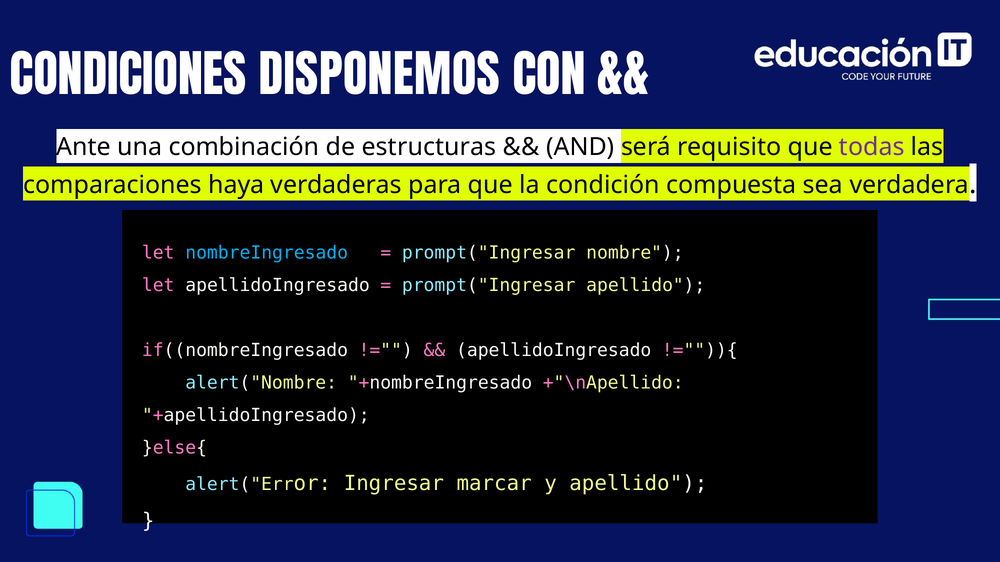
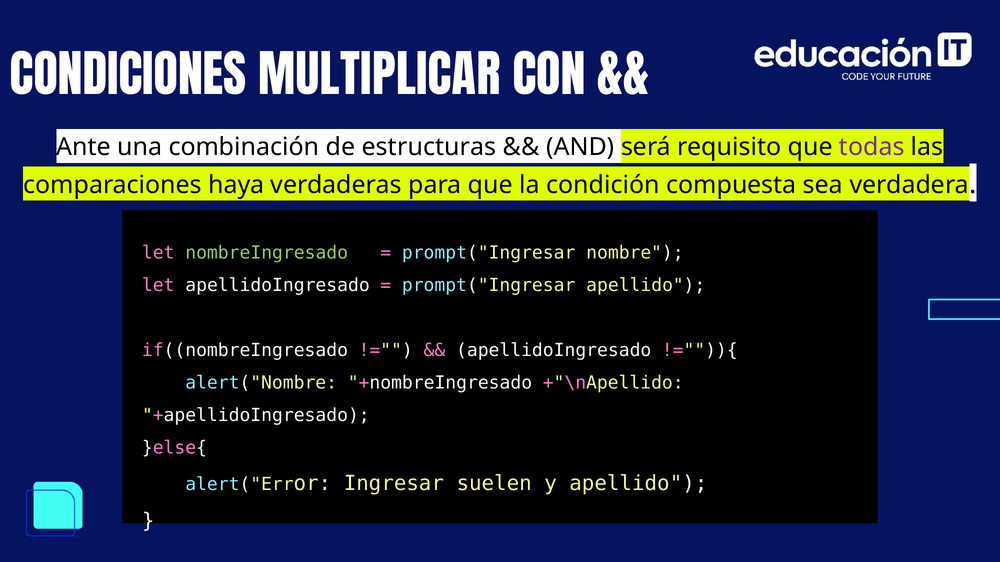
DISPONEMOS: DISPONEMOS -> MULTIPLICAR
nombreIngresado colour: light blue -> light green
marcar: marcar -> suelen
